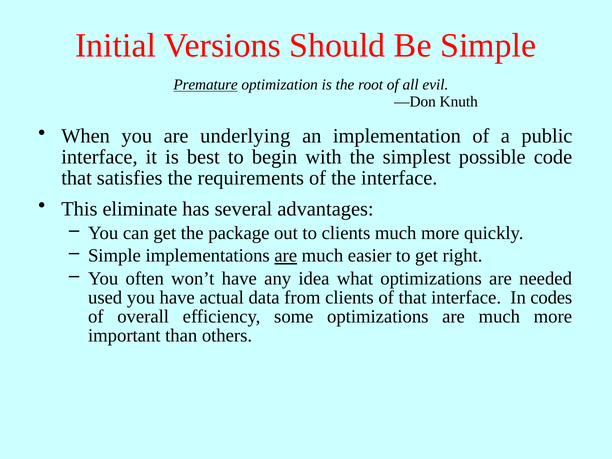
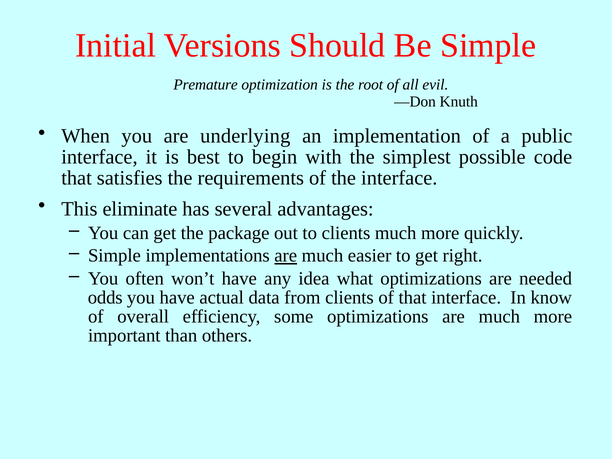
Premature underline: present -> none
used: used -> odds
codes: codes -> know
